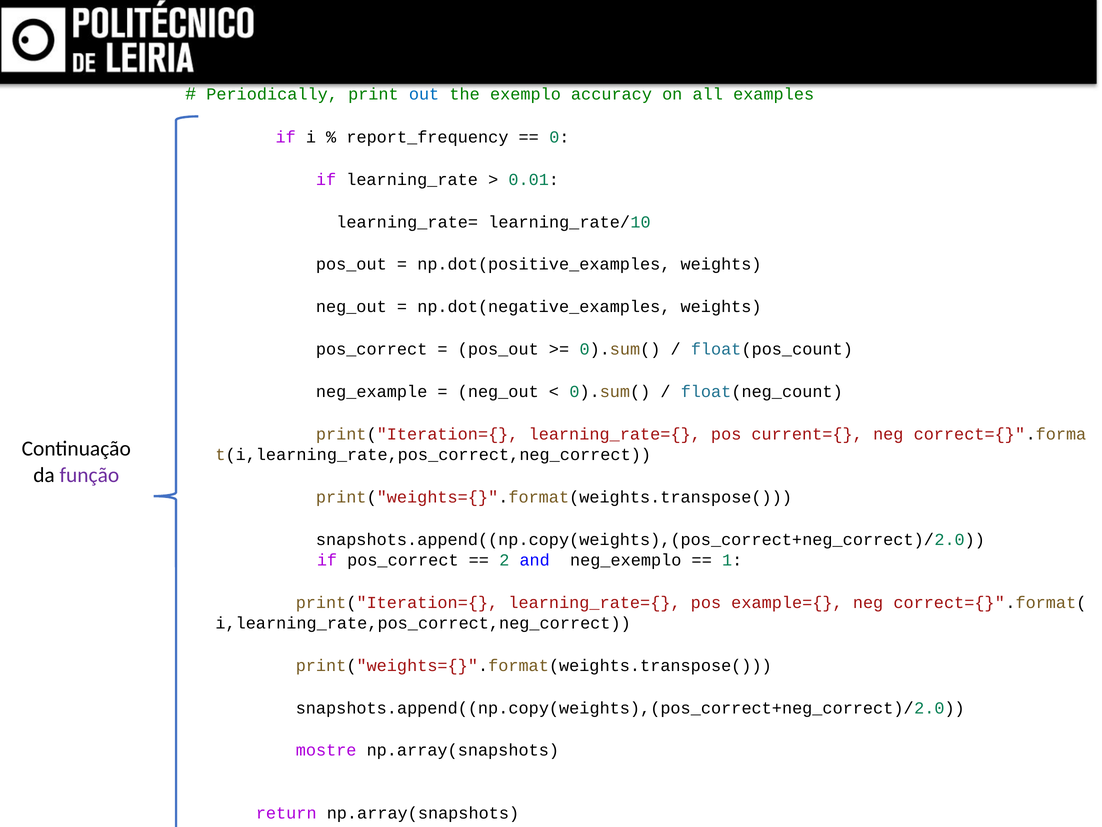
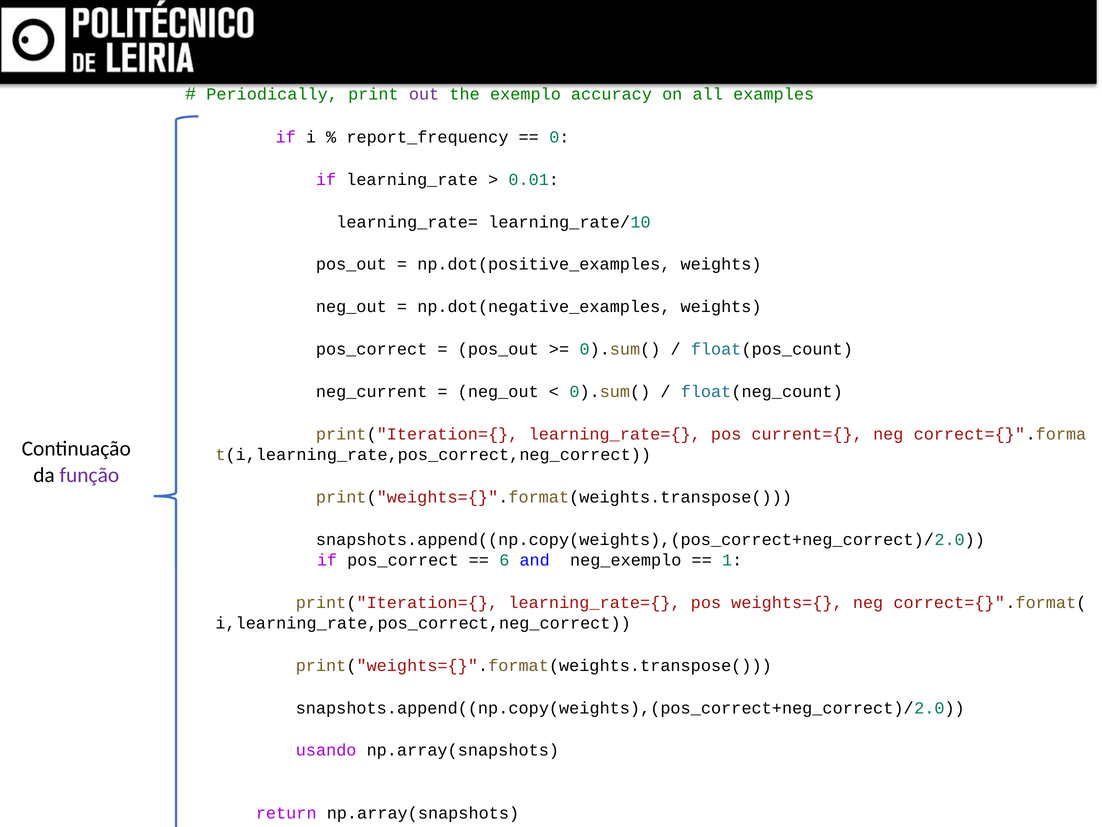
out colour: blue -> purple
neg_example: neg_example -> neg_current
2: 2 -> 6
example={: example={ -> weights={
mostre: mostre -> usando
